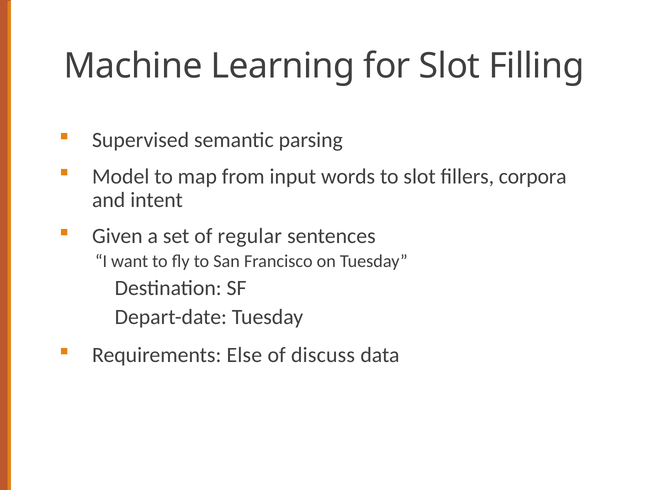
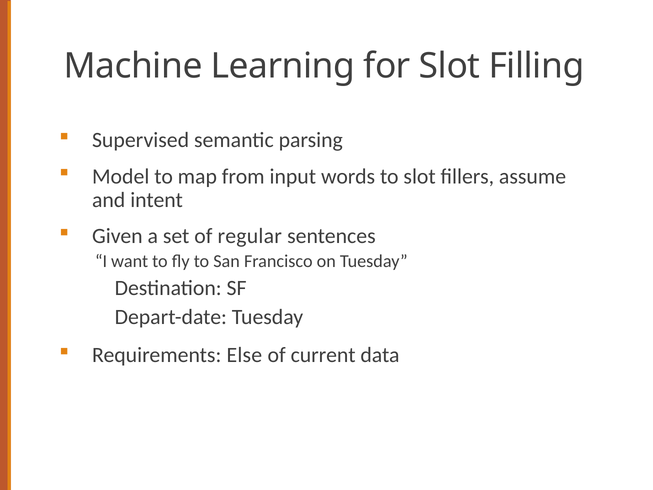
corpora: corpora -> assume
discuss: discuss -> current
